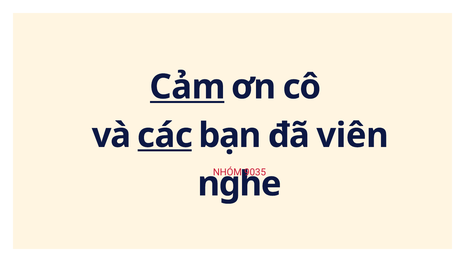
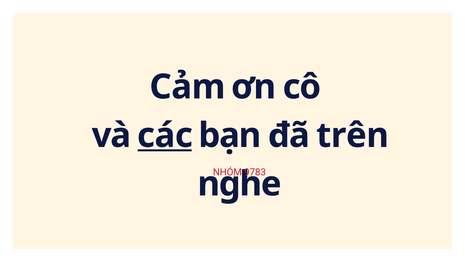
Cảm underline: present -> none
viên: viên -> trên
9035: 9035 -> 9783
